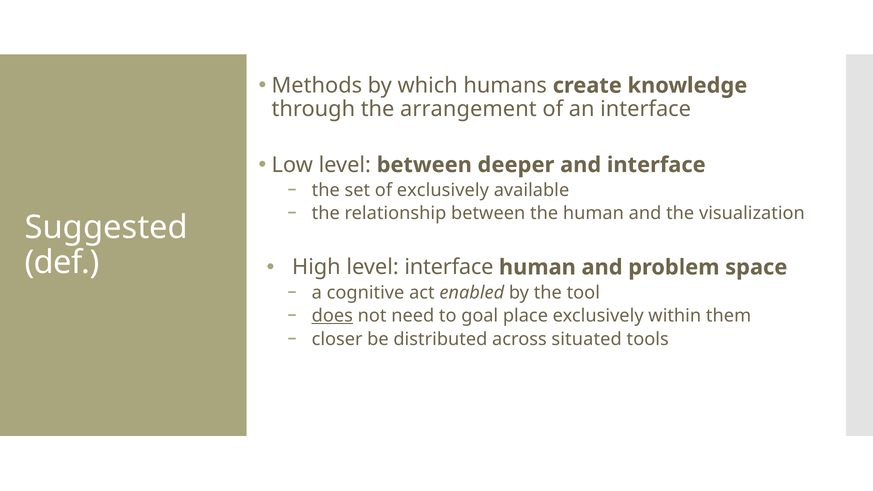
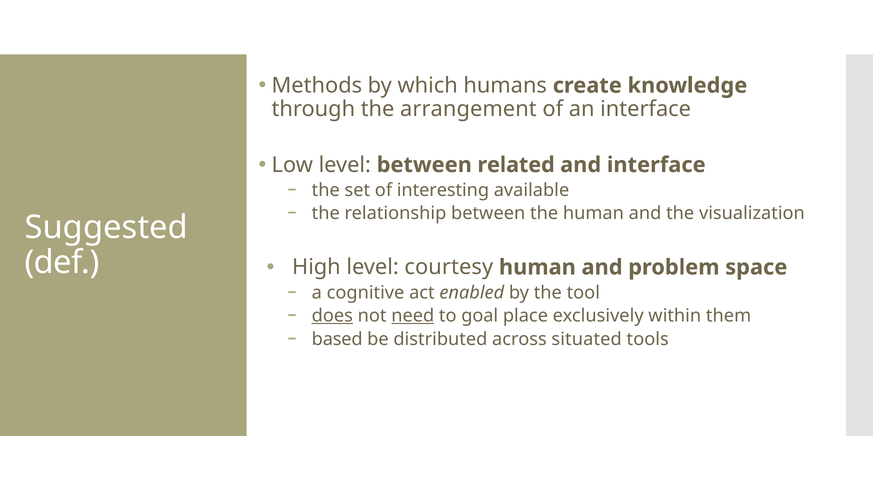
deeper: deeper -> related
of exclusively: exclusively -> interesting
level interface: interface -> courtesy
need underline: none -> present
closer: closer -> based
